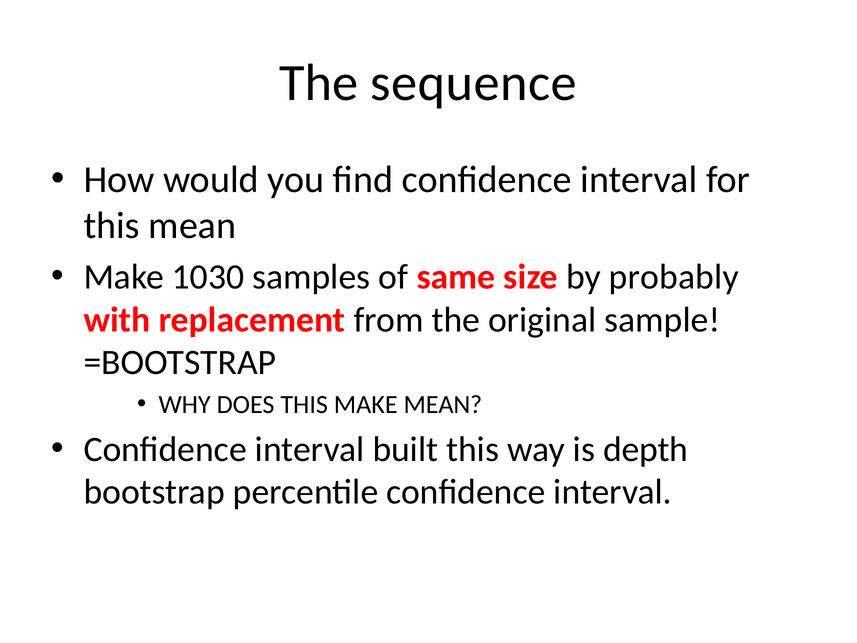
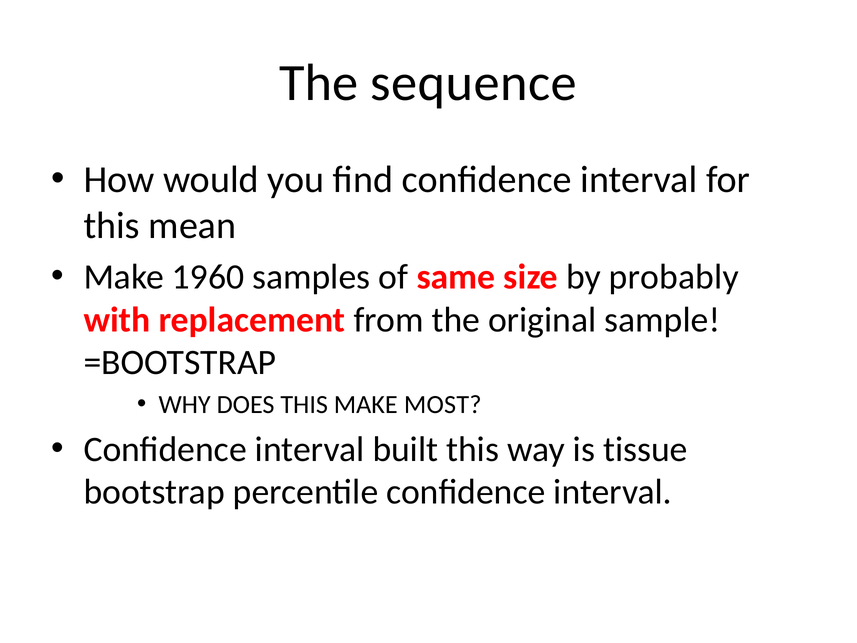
1030: 1030 -> 1960
MAKE MEAN: MEAN -> MOST
depth: depth -> tissue
